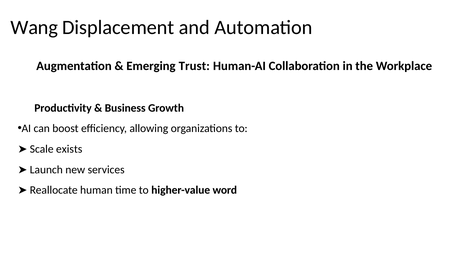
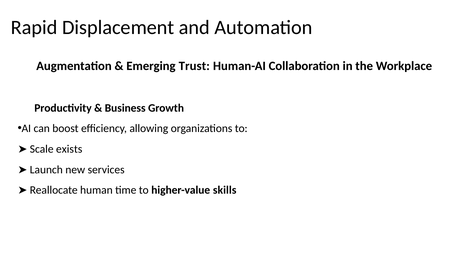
Wang: Wang -> Rapid
word: word -> skills
